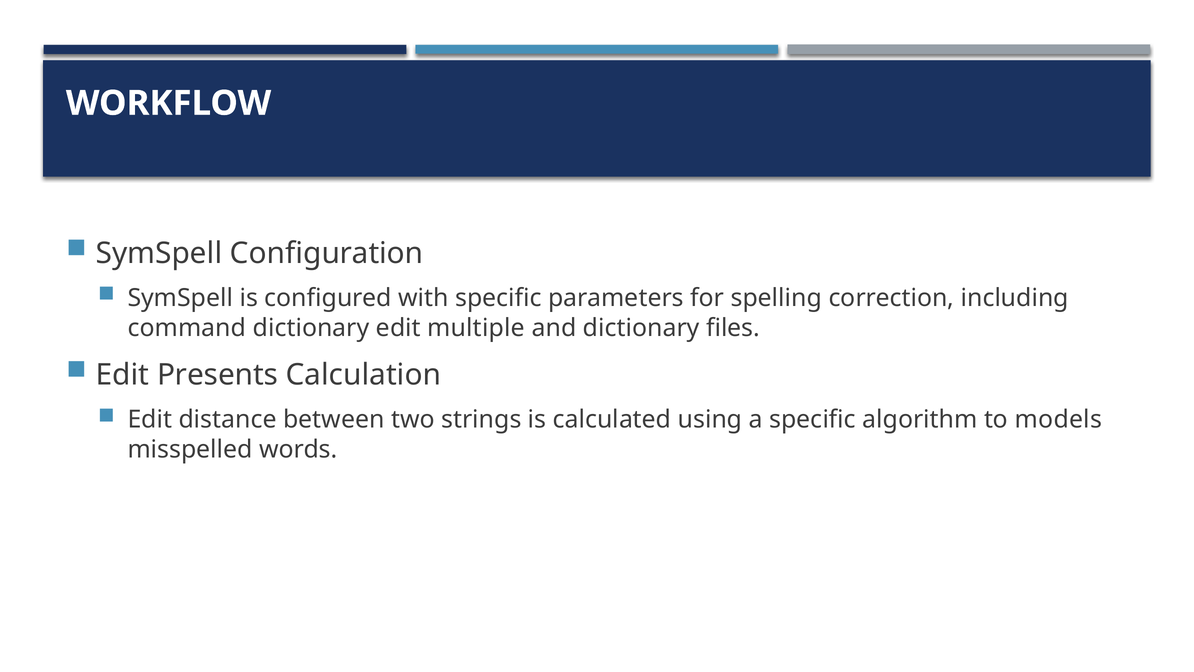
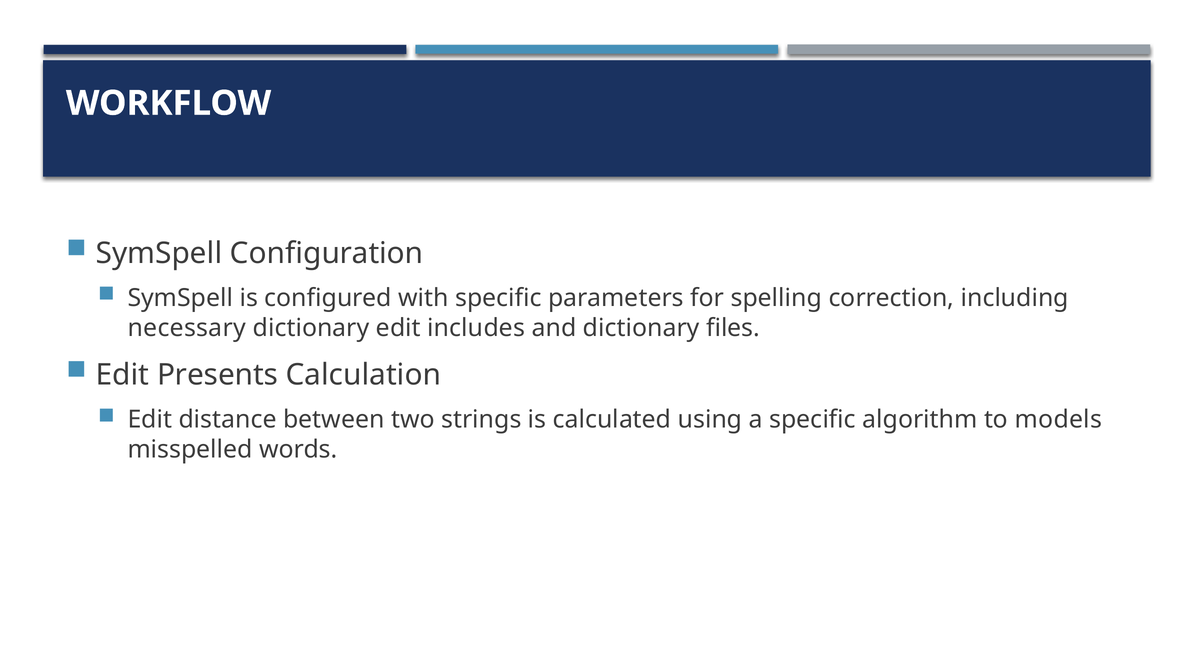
command: command -> necessary
multiple: multiple -> includes
